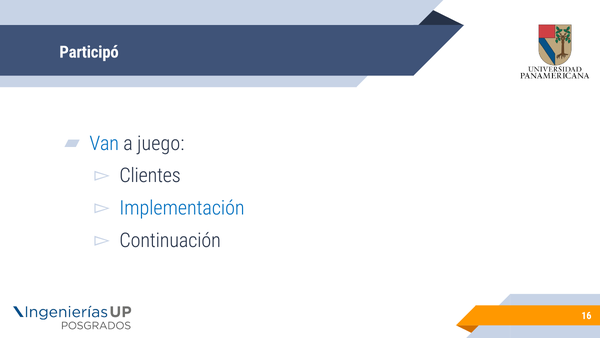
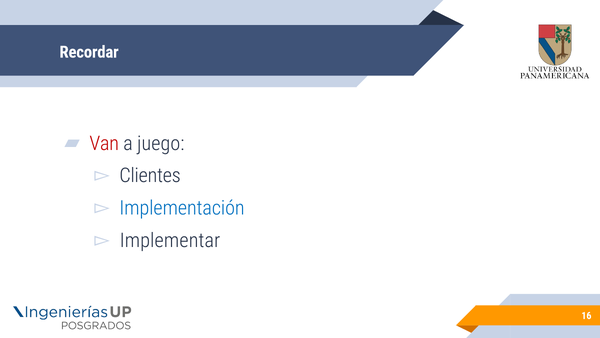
Participó: Participó -> Recordar
Van colour: blue -> red
Continuación: Continuación -> Implementar
